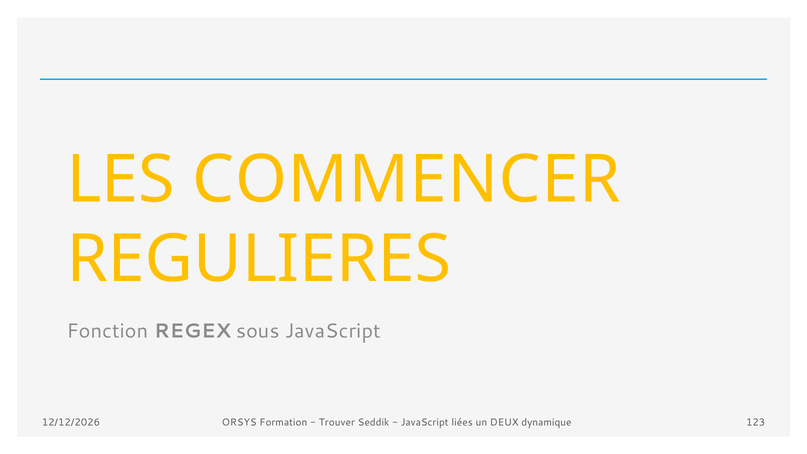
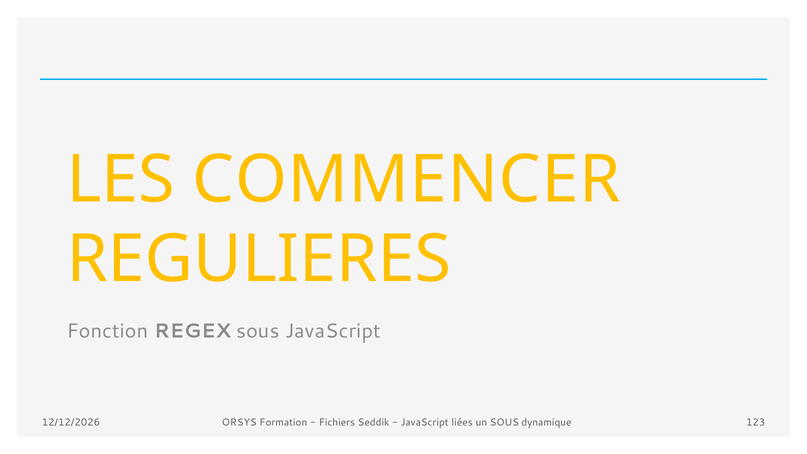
Trouver: Trouver -> Fichiers
un DEUX: DEUX -> SOUS
